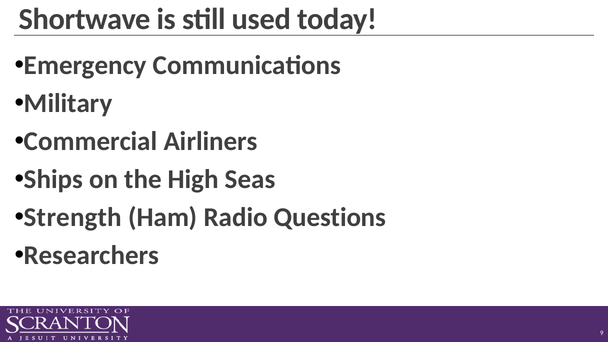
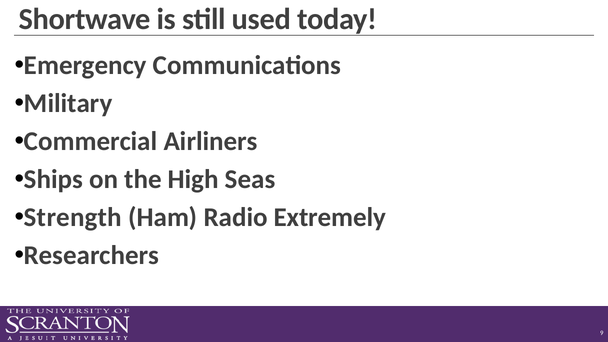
Questions: Questions -> Extremely
